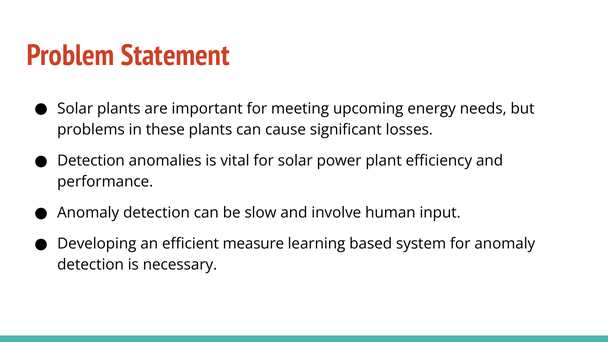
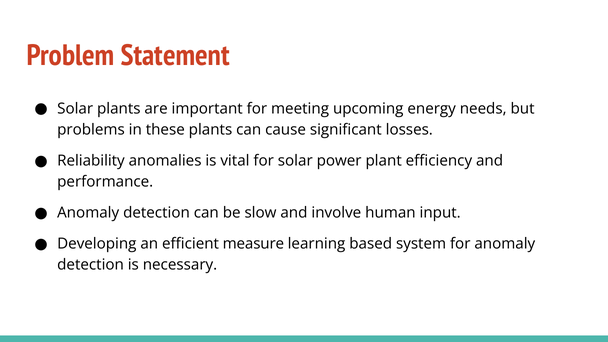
Detection at (91, 161): Detection -> Reliability
